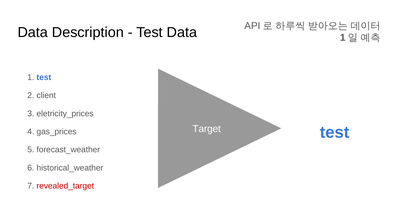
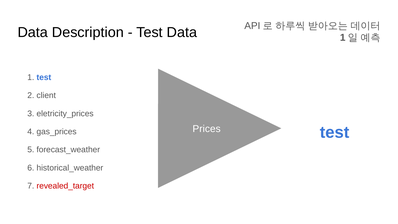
Target: Target -> Prices
